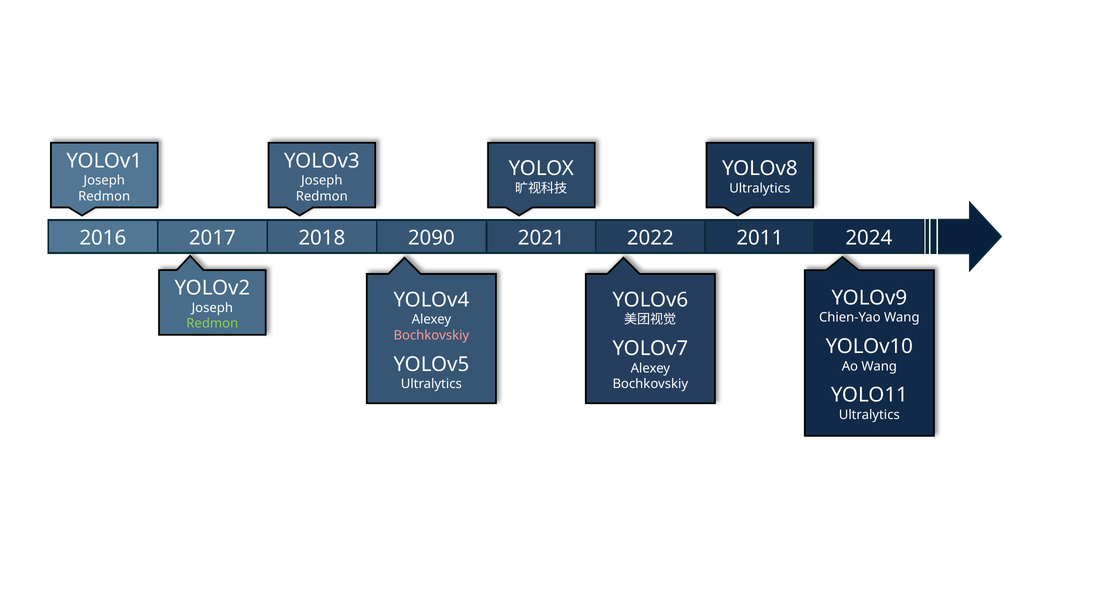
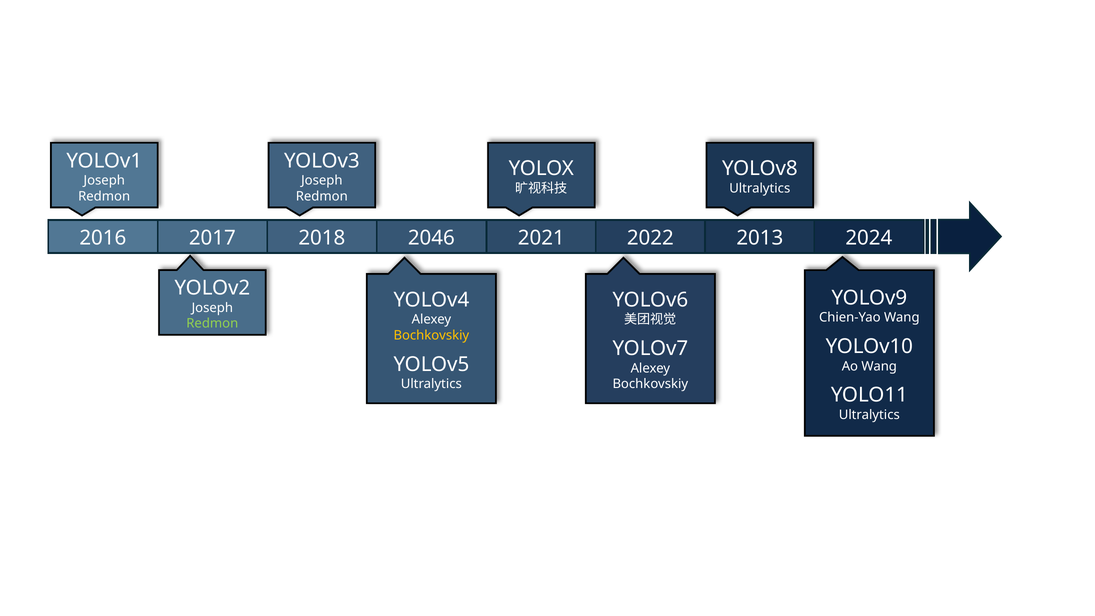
2090: 2090 -> 2046
2011: 2011 -> 2013
Bochkovskiy at (431, 335) colour: pink -> yellow
